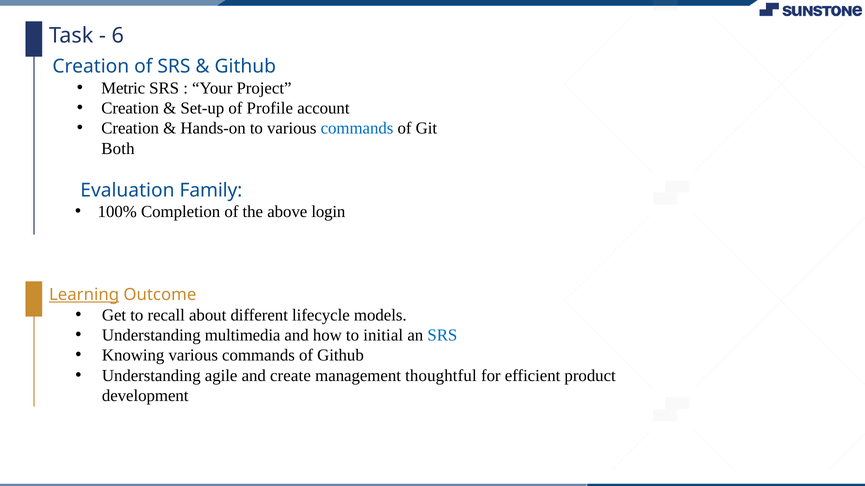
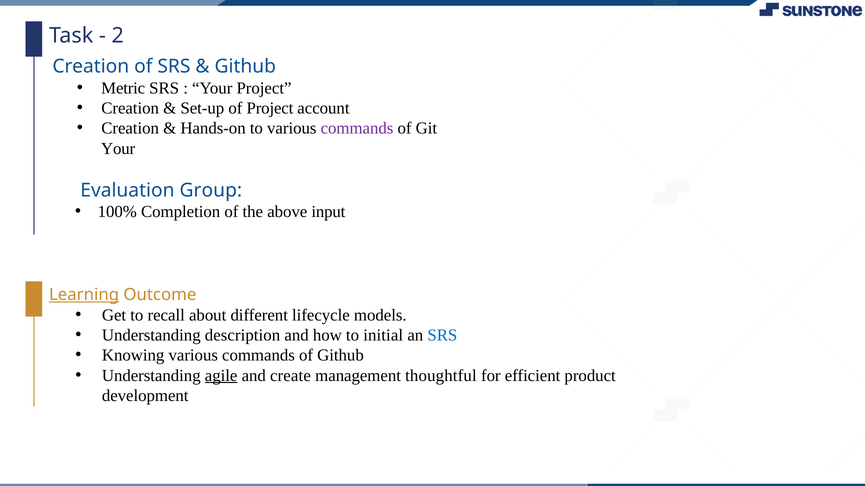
6: 6 -> 2
of Profile: Profile -> Project
commands at (357, 128) colour: blue -> purple
Both at (118, 149): Both -> Your
Family: Family -> Group
login: login -> input
multimedia: multimedia -> description
agile underline: none -> present
